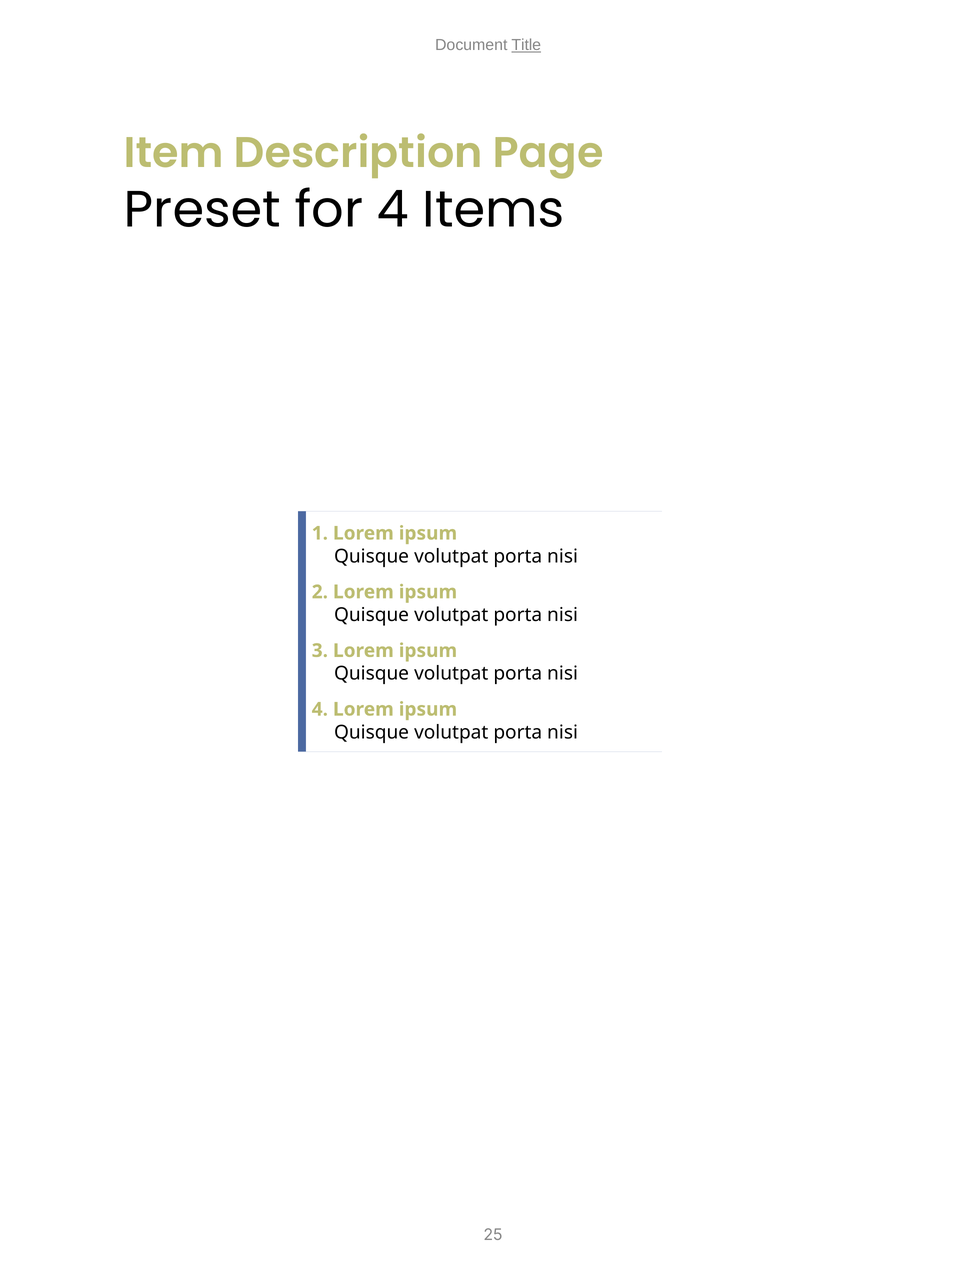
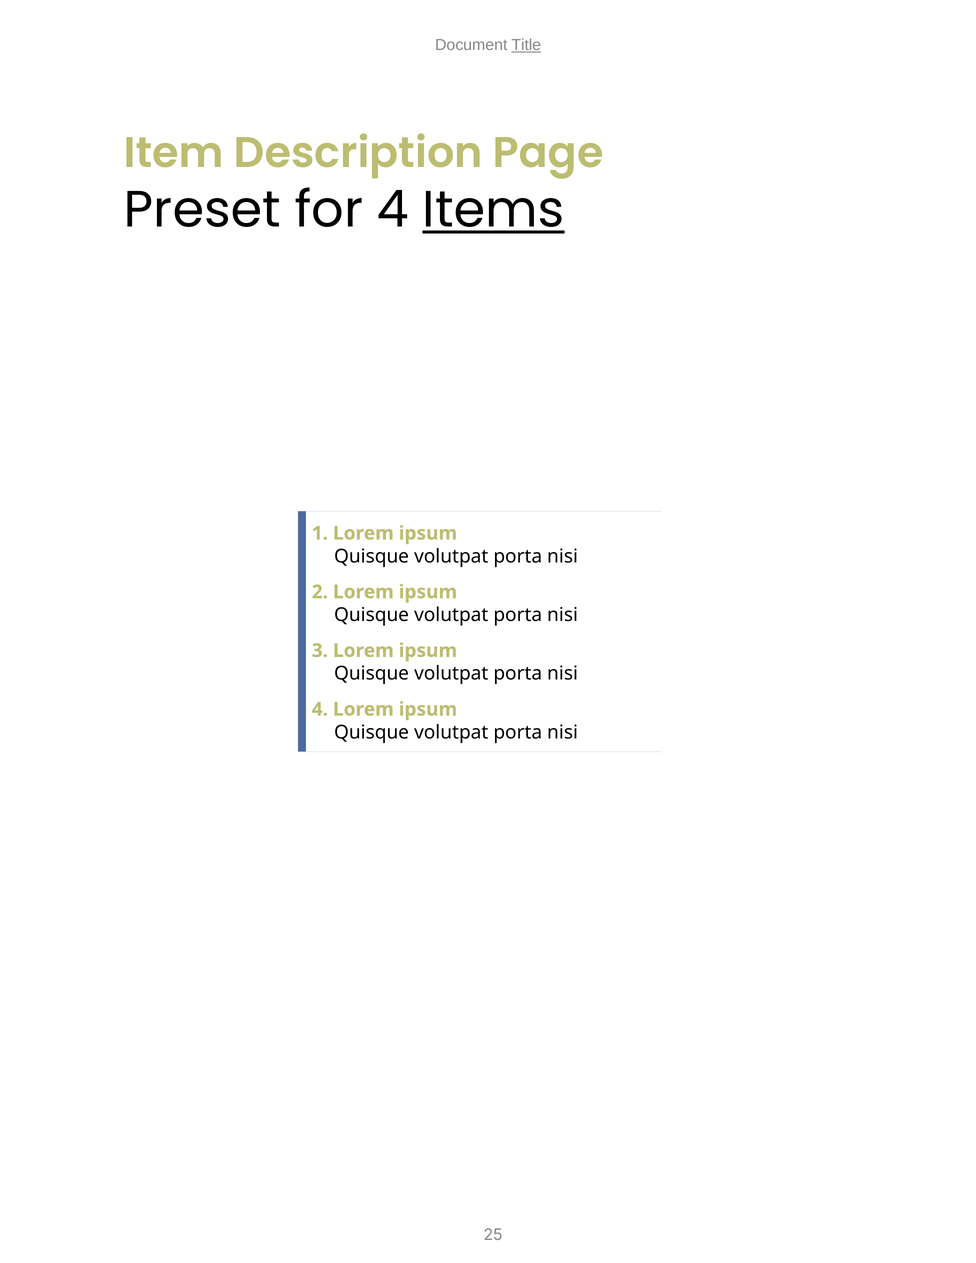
Items underline: none -> present
